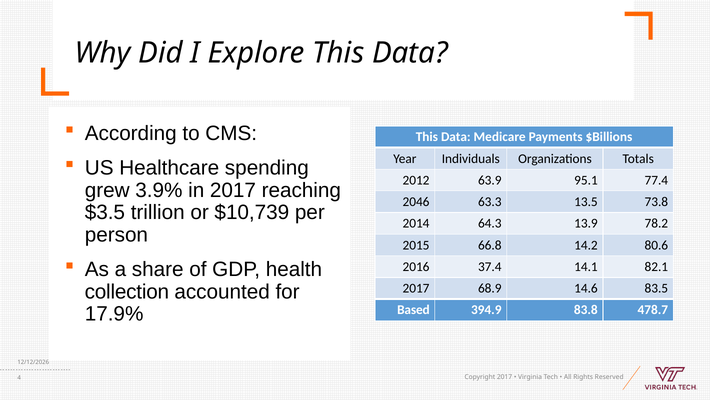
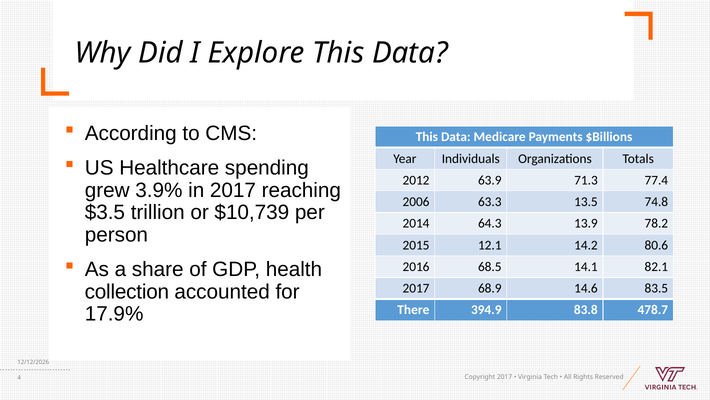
95.1: 95.1 -> 71.3
2046: 2046 -> 2006
73.8: 73.8 -> 74.8
66.8: 66.8 -> 12.1
37.4: 37.4 -> 68.5
Based: Based -> There
